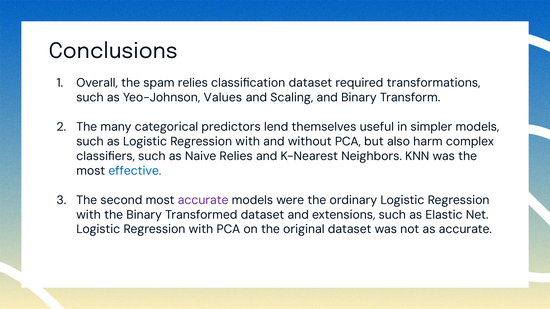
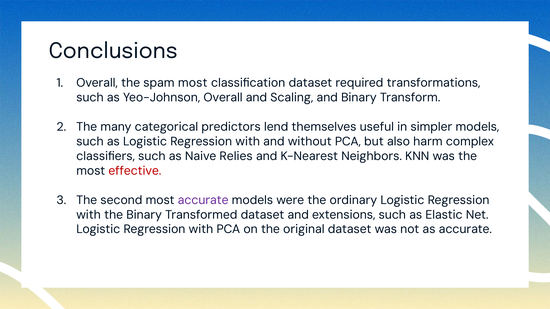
spam relies: relies -> most
Yeo-Johnson Values: Values -> Overall
effective colour: blue -> red
